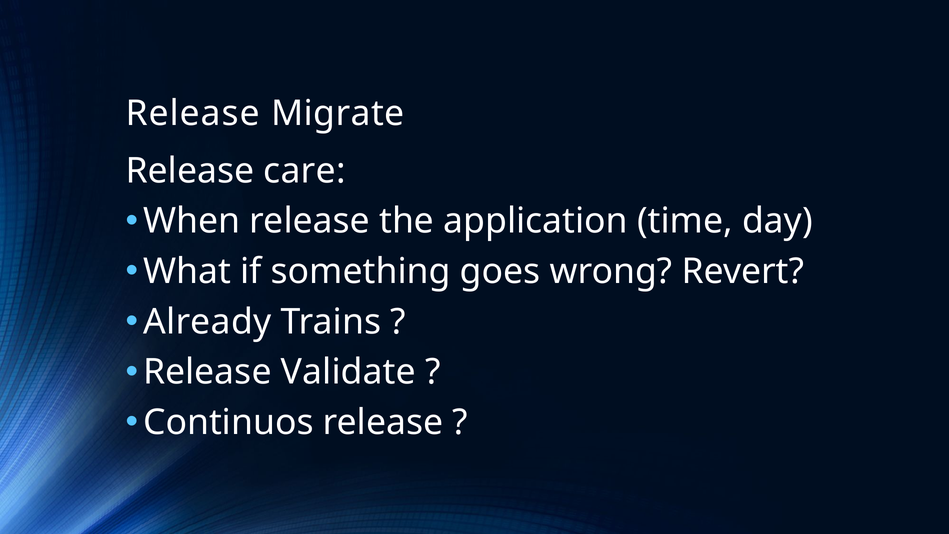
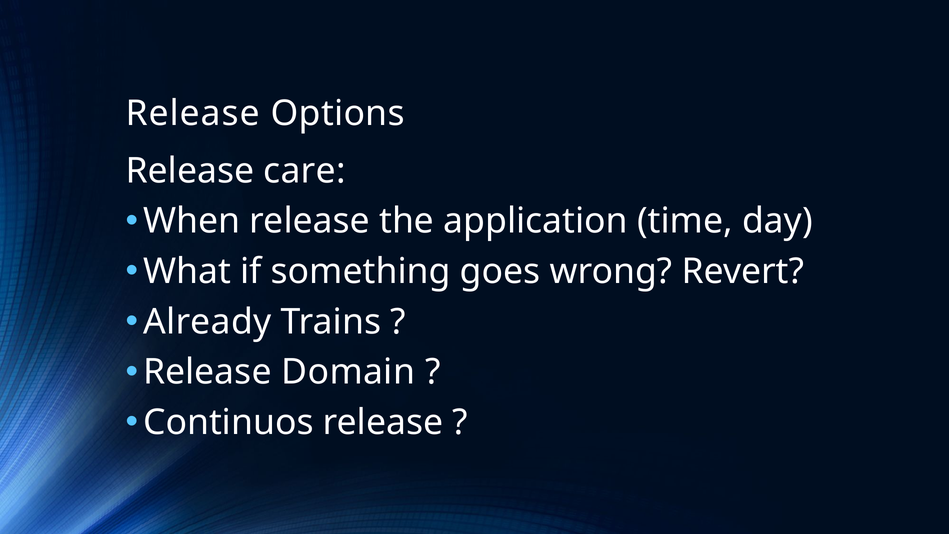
Migrate: Migrate -> Options
Validate: Validate -> Domain
